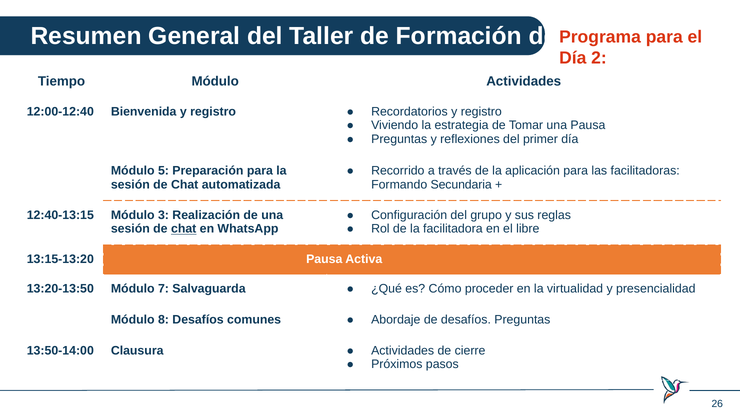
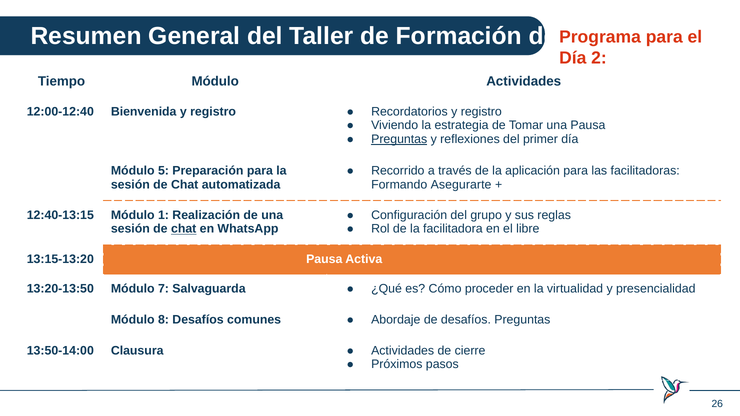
Preguntas at (399, 139) underline: none -> present
Secundaria: Secundaria -> Asegurarte
3: 3 -> 1
